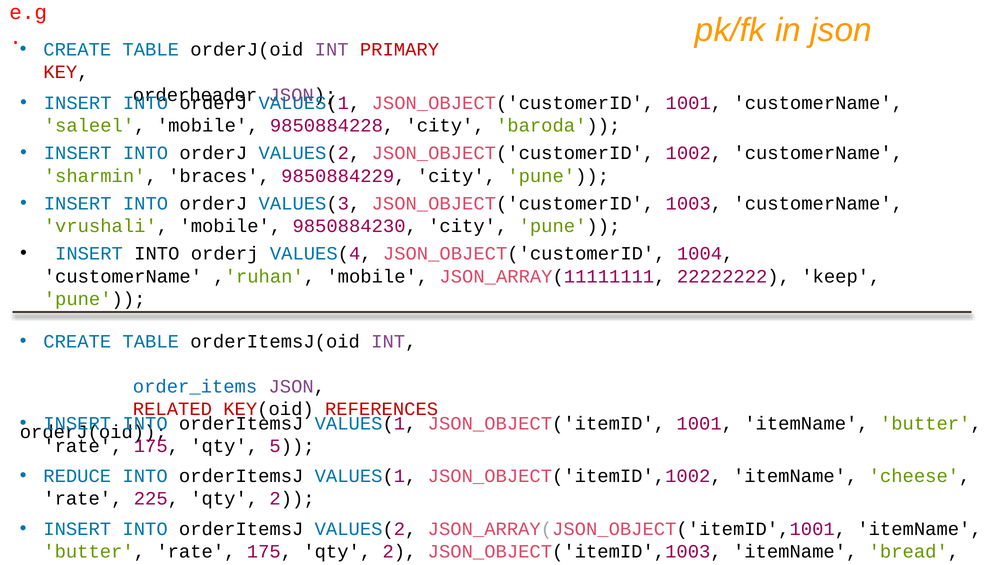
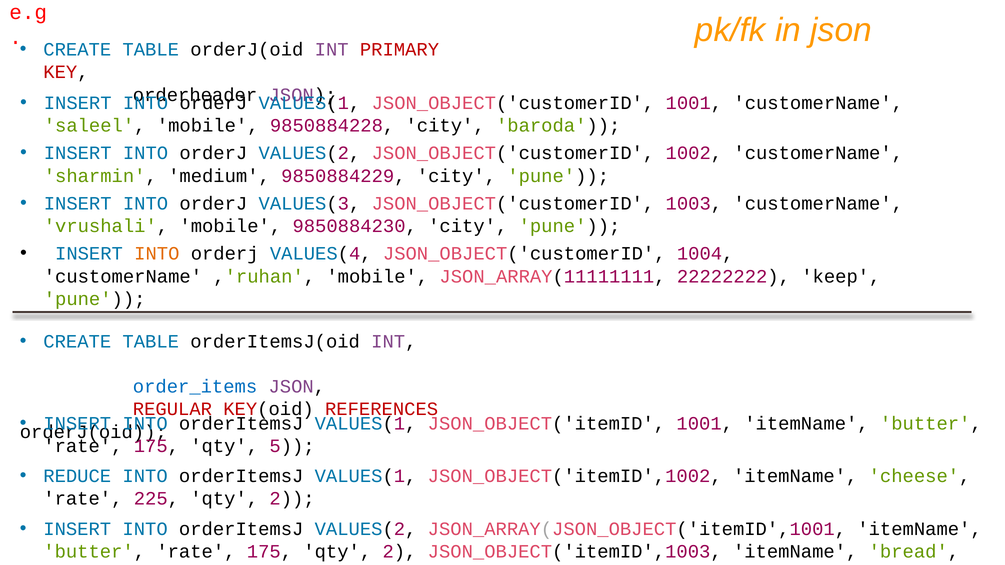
braces: braces -> medium
INTO at (157, 254) colour: black -> orange
RELATED: RELATED -> REGULAR
